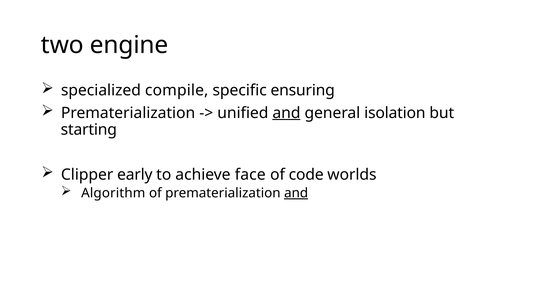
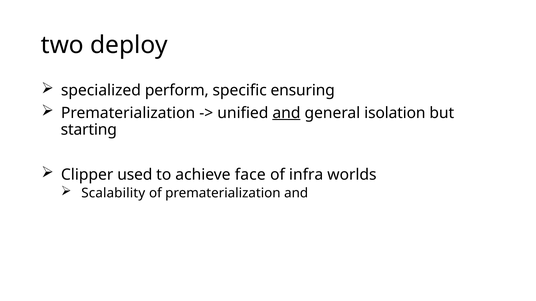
engine: engine -> deploy
compile: compile -> perform
early: early -> used
code: code -> infra
Algorithm: Algorithm -> Scalability
and at (296, 193) underline: present -> none
